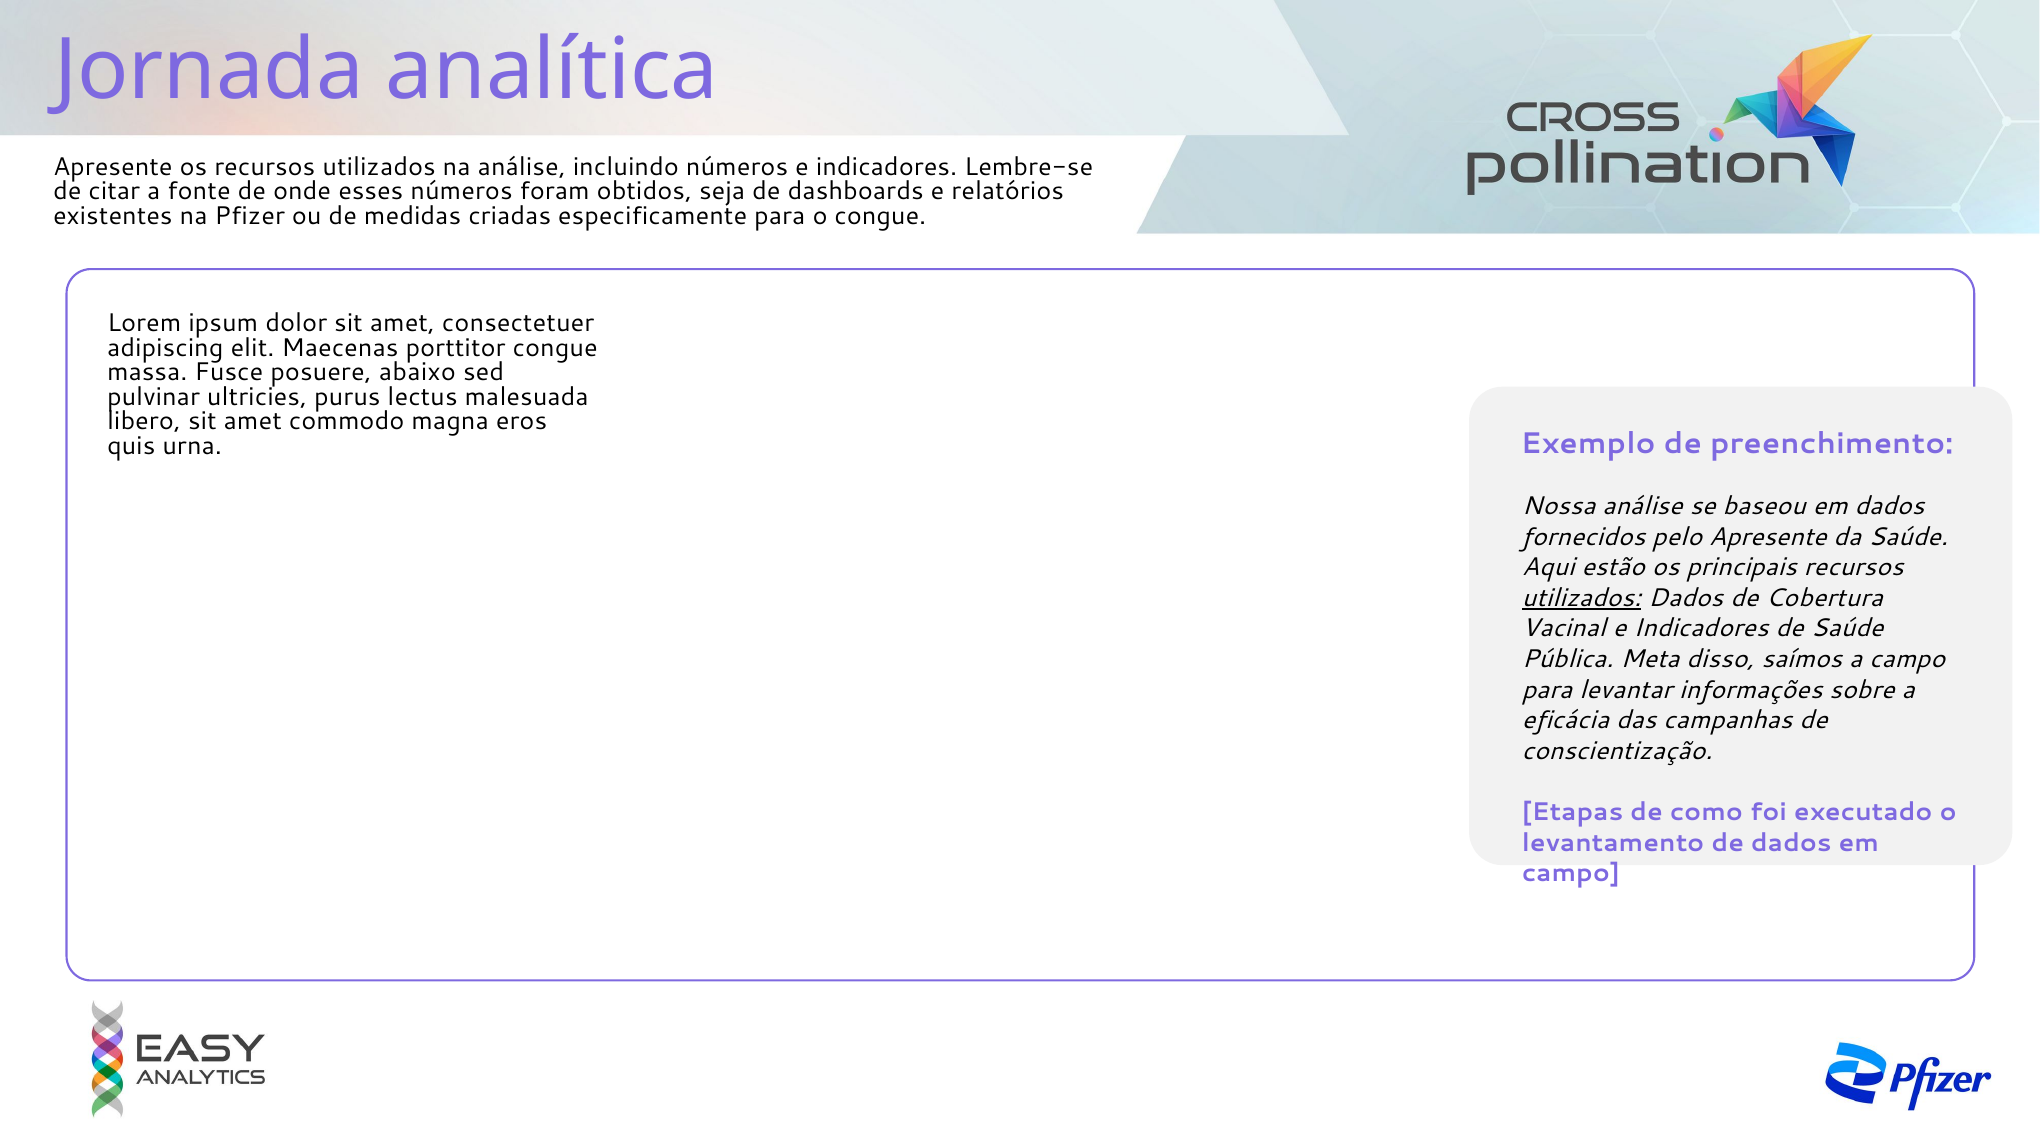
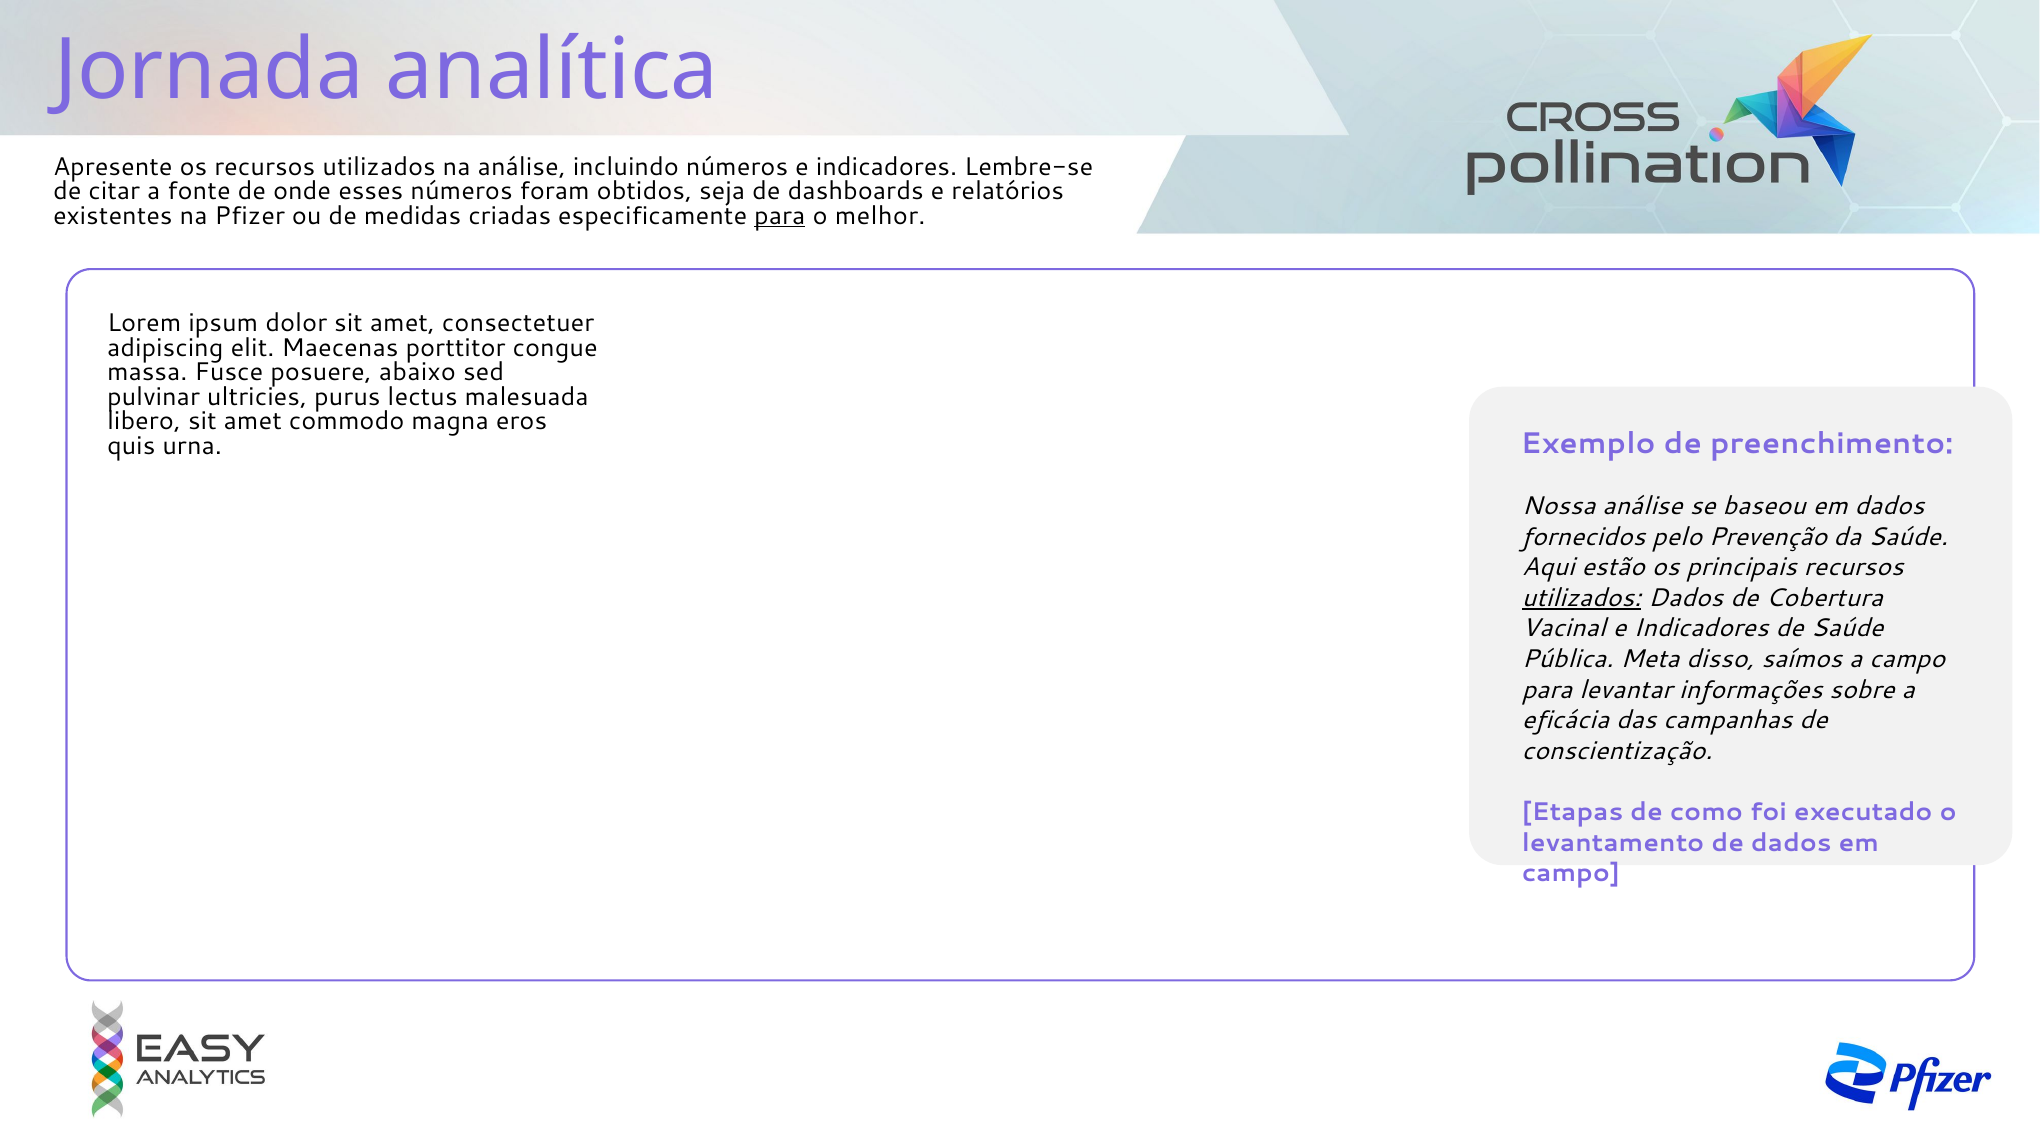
para at (780, 216) underline: none -> present
o congue: congue -> melhor
pelo Apresente: Apresente -> Prevenção
